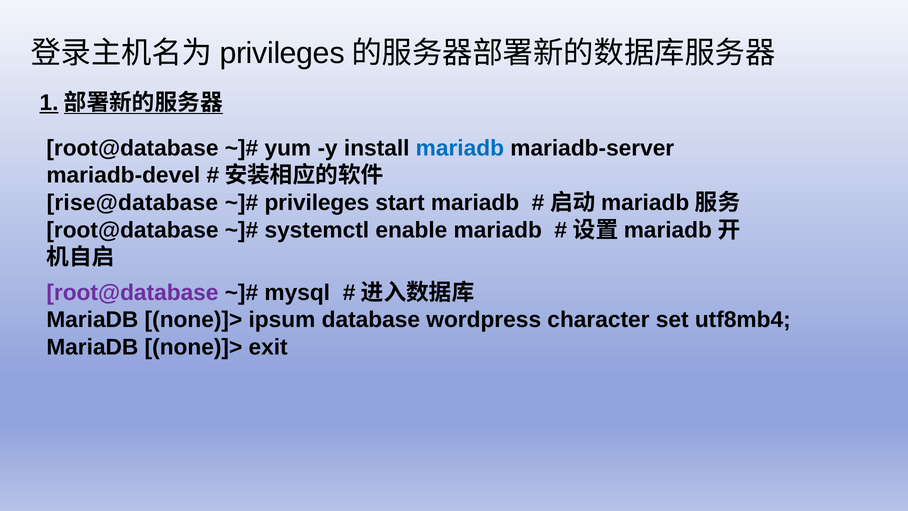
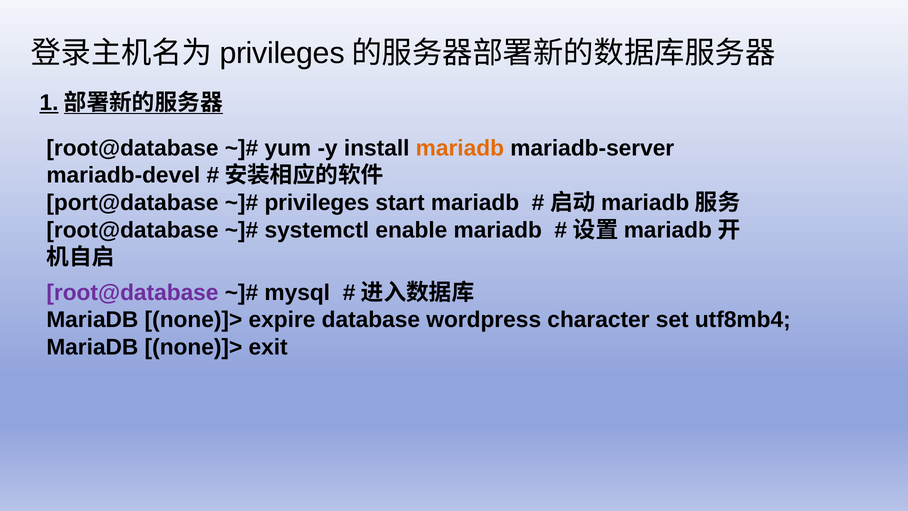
mariadb at (460, 148) colour: blue -> orange
rise@database: rise@database -> port@database
ipsum: ipsum -> expire
